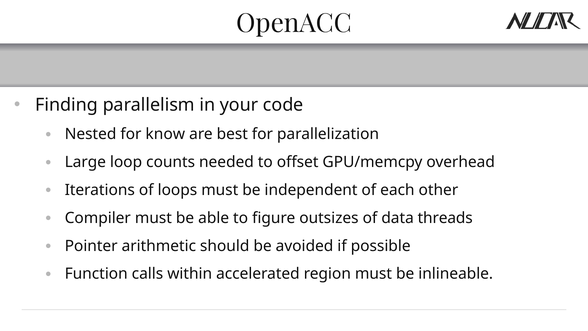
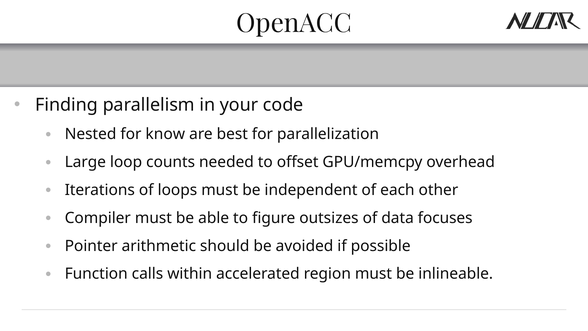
threads: threads -> focuses
